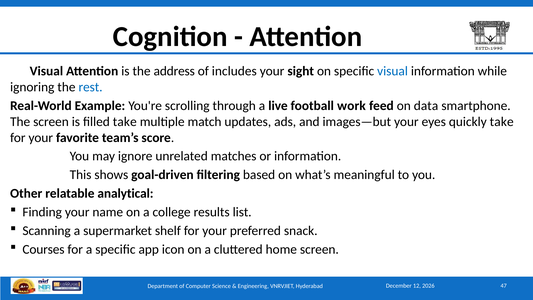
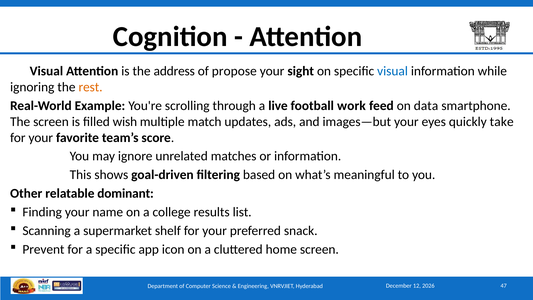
includes: includes -> propose
rest colour: blue -> orange
filled take: take -> wish
analytical: analytical -> dominant
Courses: Courses -> Prevent
